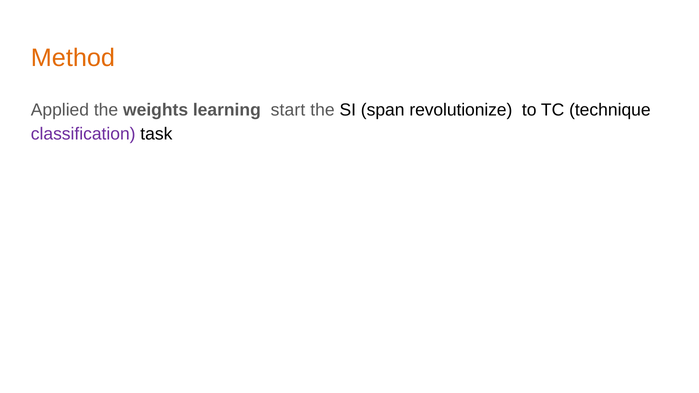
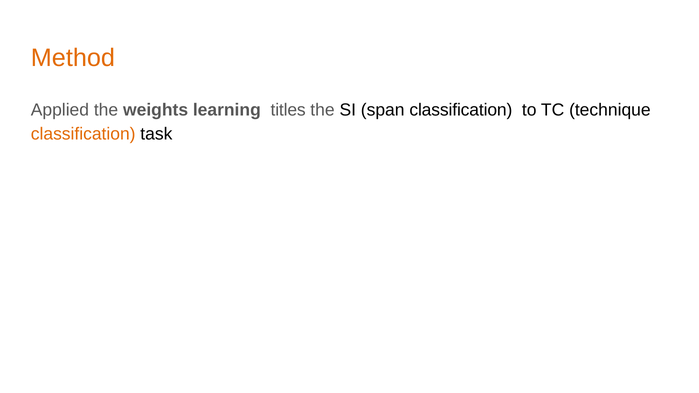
start: start -> titles
span revolutionize: revolutionize -> classification
classification at (83, 134) colour: purple -> orange
